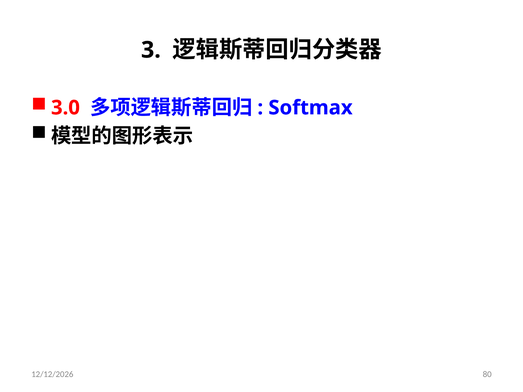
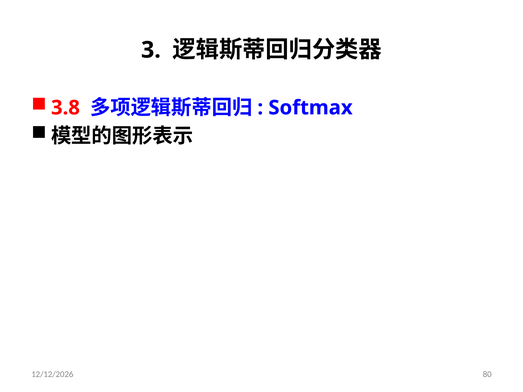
3.0: 3.0 -> 3.8
